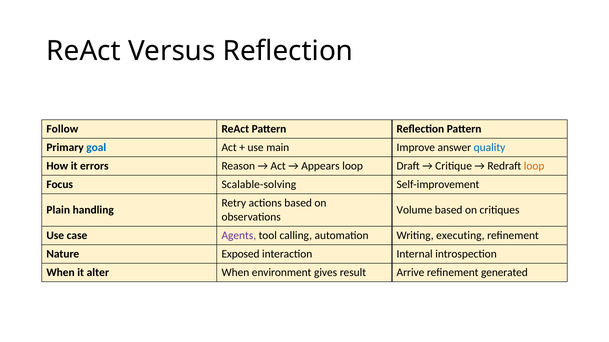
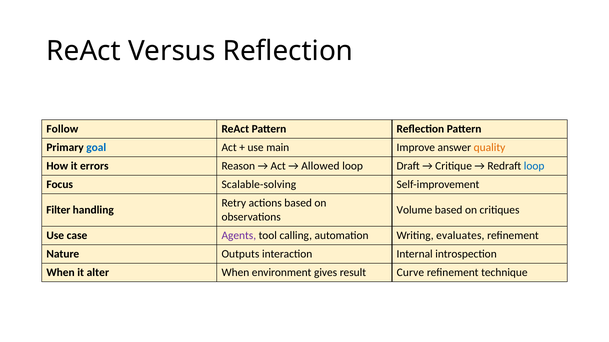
quality colour: blue -> orange
Appears: Appears -> Allowed
loop at (534, 166) colour: orange -> blue
Plain: Plain -> Filter
executing: executing -> evaluates
Exposed: Exposed -> Outputs
Arrive: Arrive -> Curve
generated: generated -> technique
